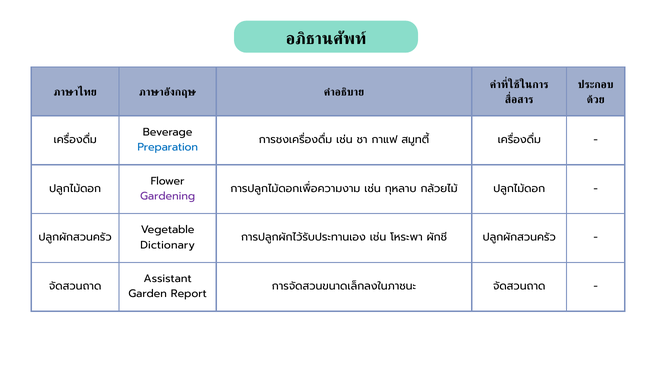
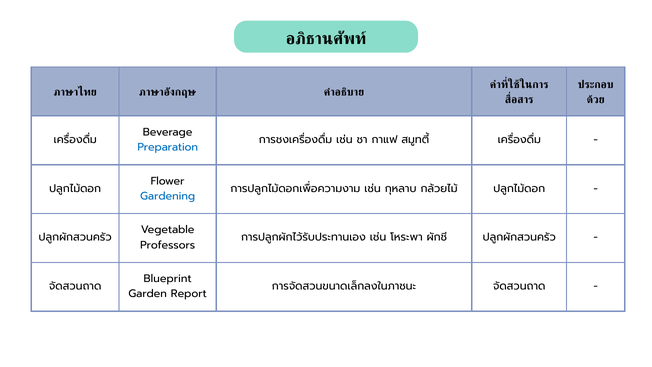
Gardening colour: purple -> blue
Dictionary: Dictionary -> Professors
Assistant: Assistant -> Blueprint
